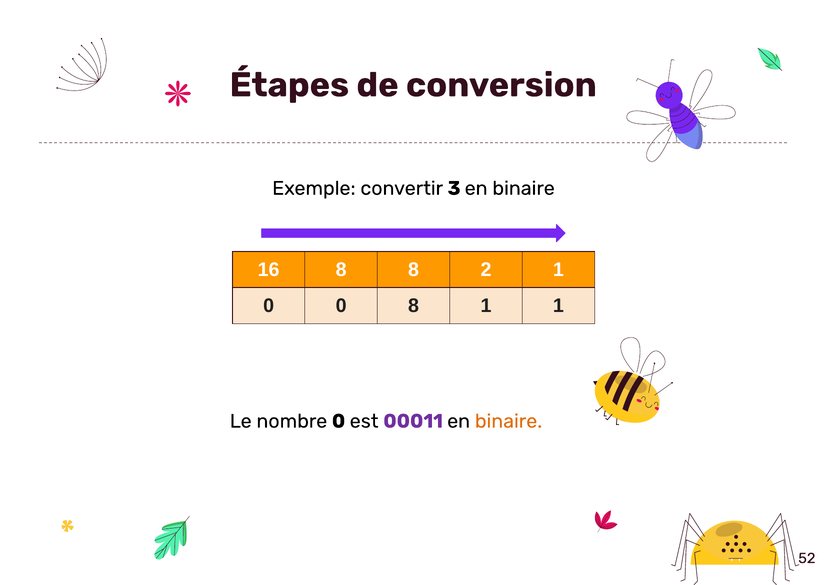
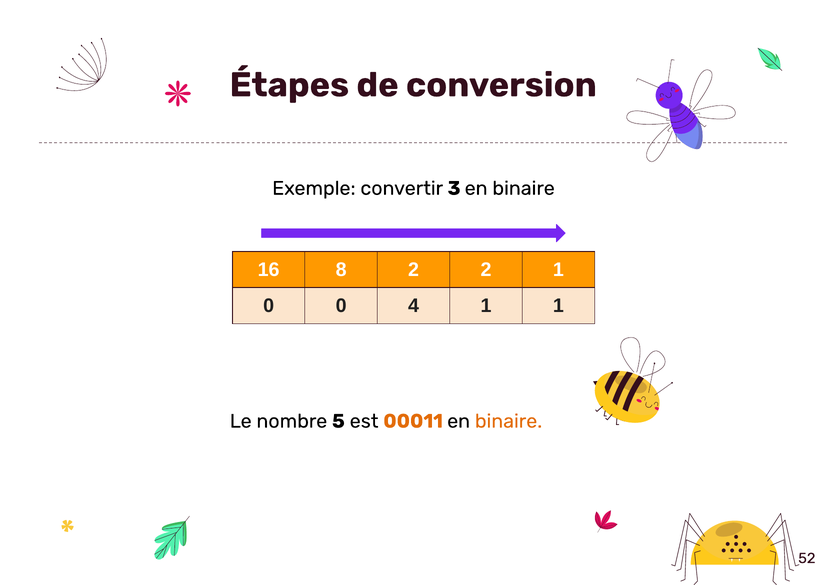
8 8: 8 -> 2
0 8: 8 -> 4
nombre 0: 0 -> 5
00011 colour: purple -> orange
